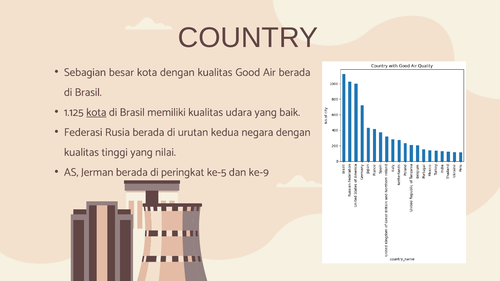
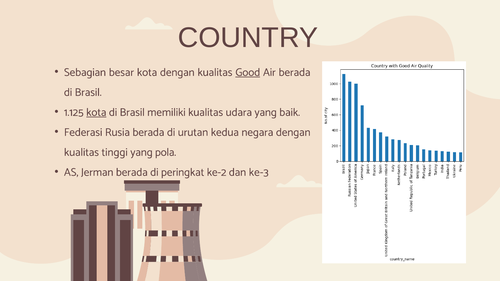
Good underline: none -> present
nilai: nilai -> pola
ke-5: ke-5 -> ke-2
ke-9: ke-9 -> ke-3
